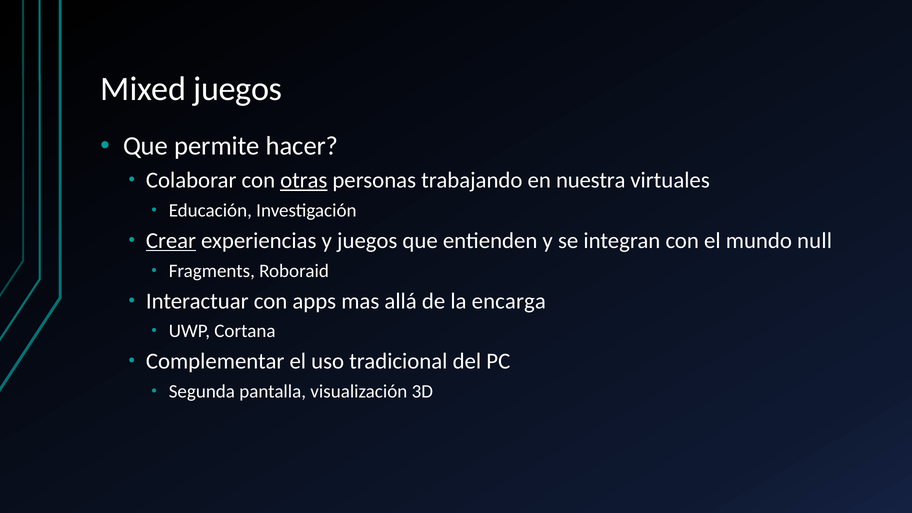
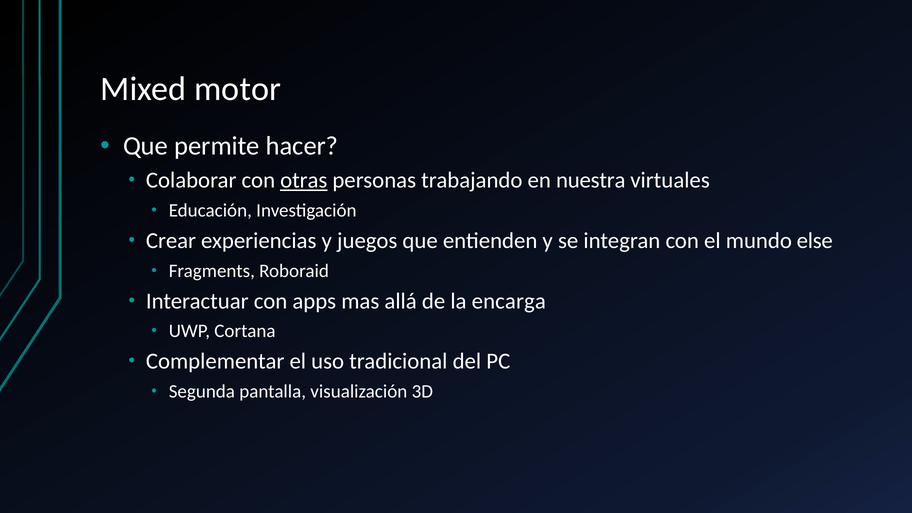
Mixed juegos: juegos -> motor
Crear underline: present -> none
null: null -> else
